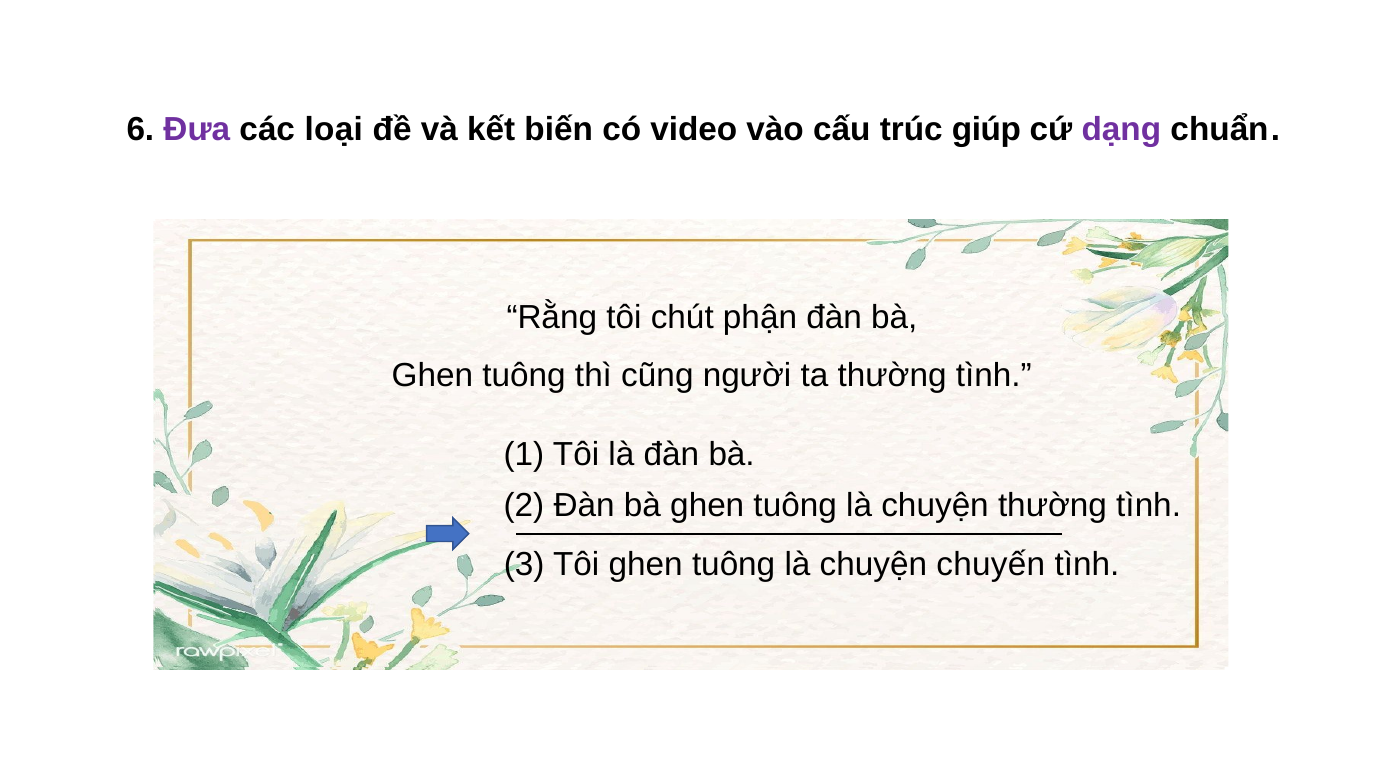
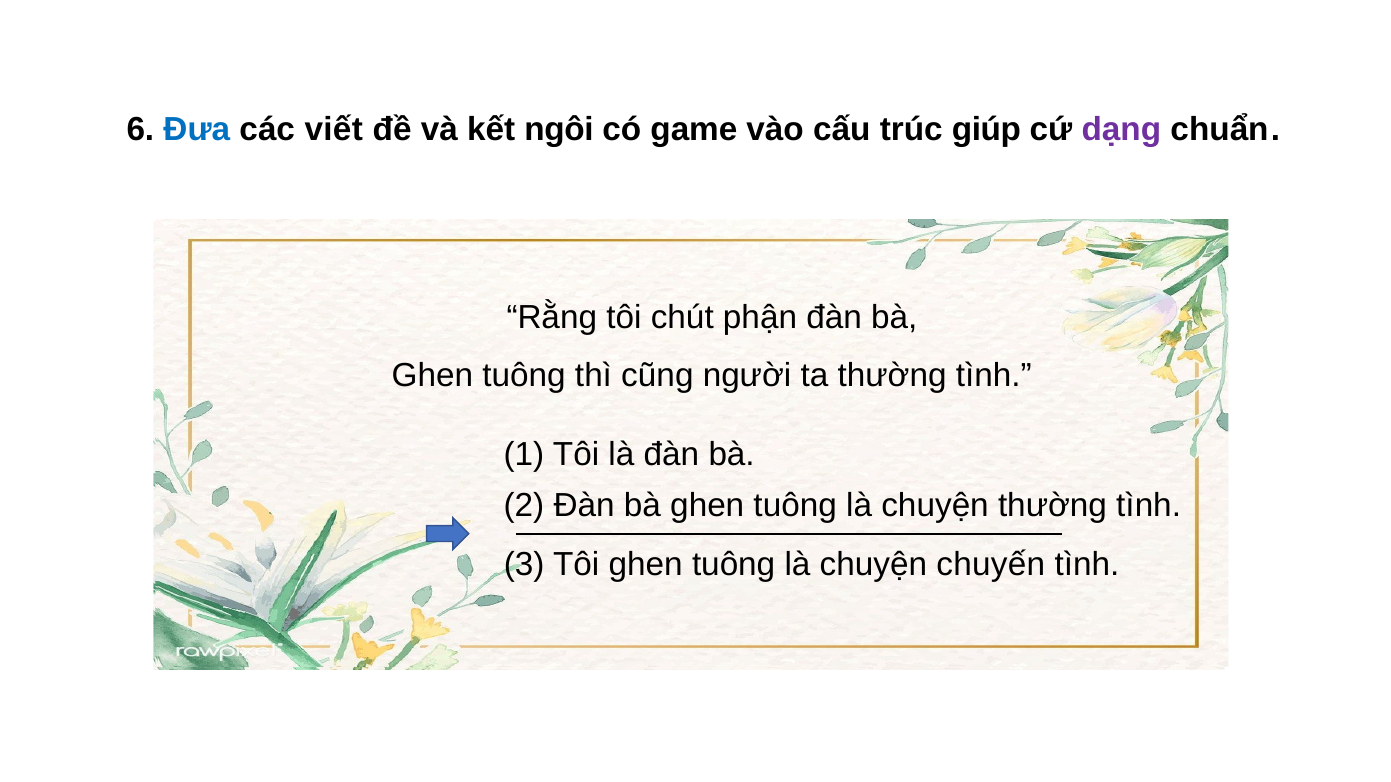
Đưa colour: purple -> blue
loại: loại -> viết
biến: biến -> ngôi
video: video -> game
